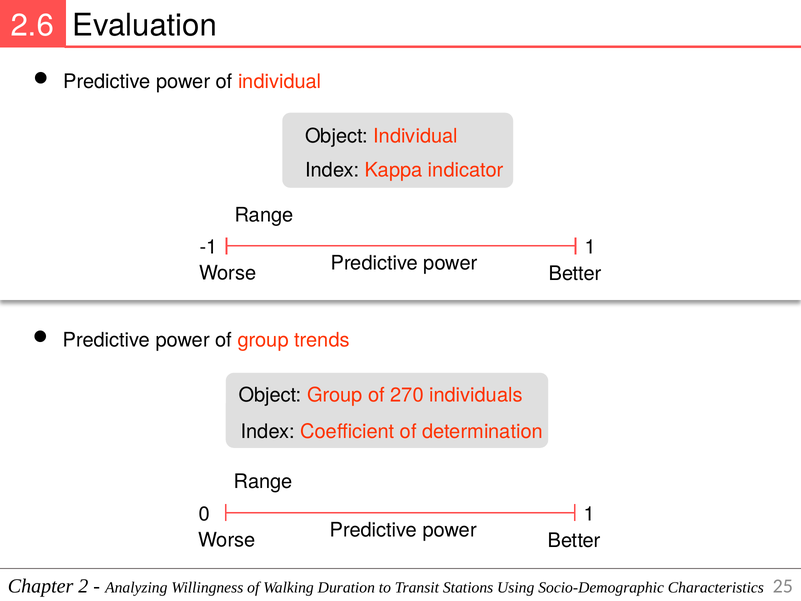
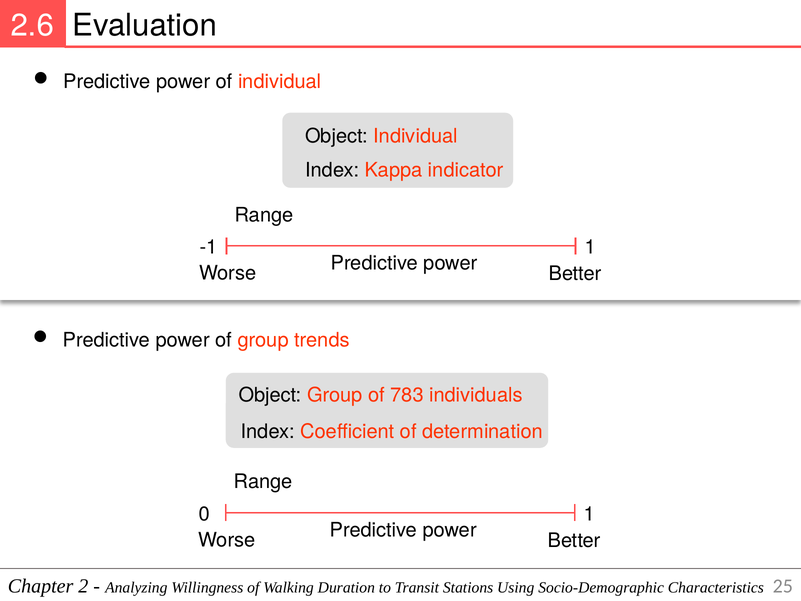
270: 270 -> 783
